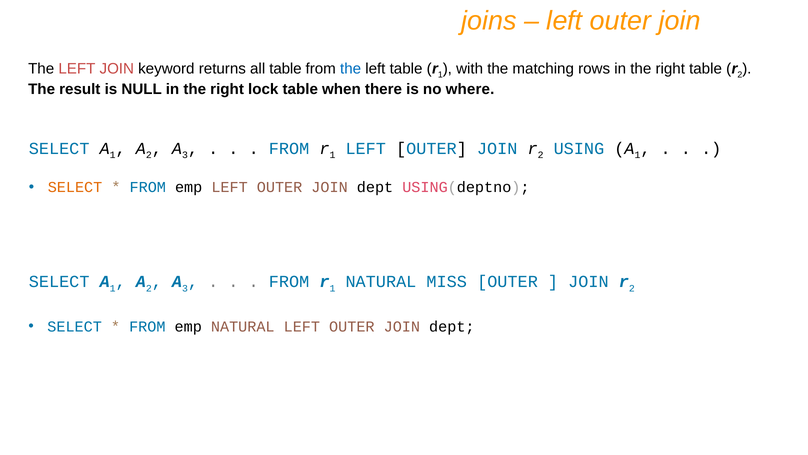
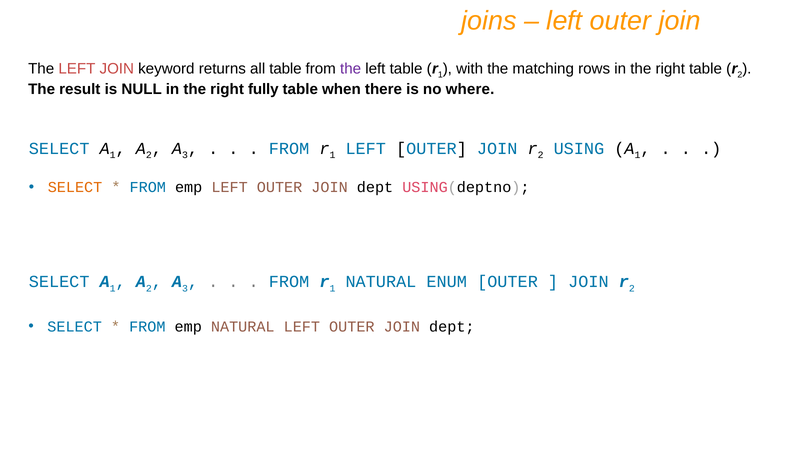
the at (351, 69) colour: blue -> purple
lock: lock -> fully
MISS: MISS -> ENUM
